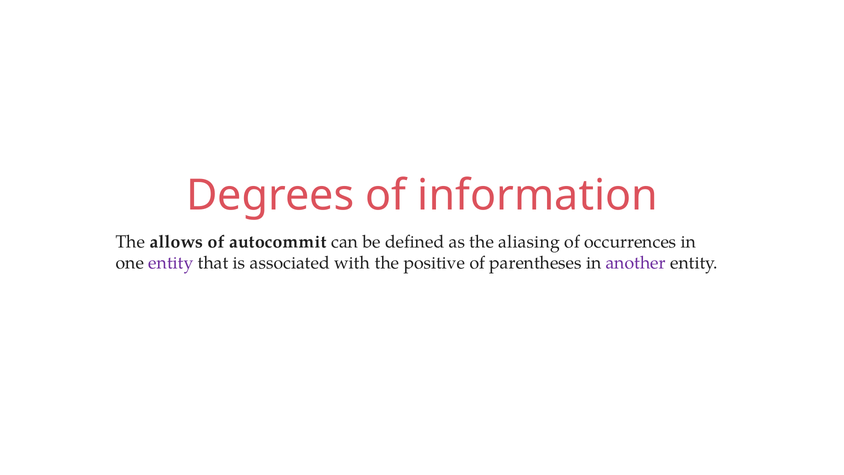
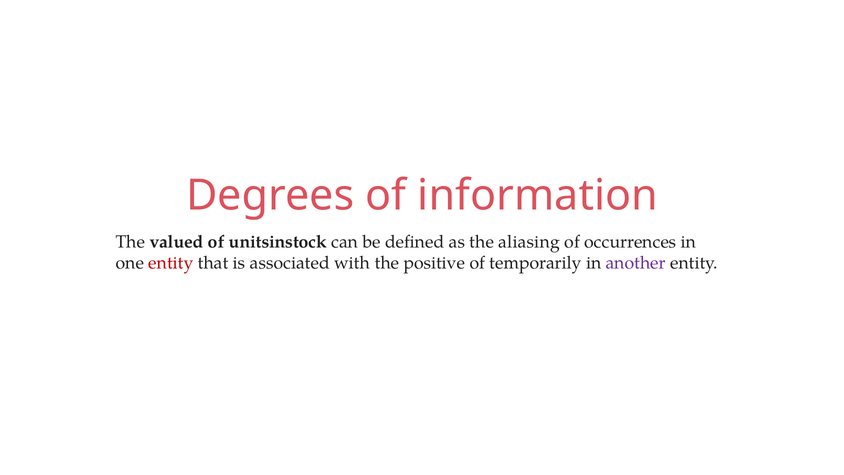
allows: allows -> valued
autocommit: autocommit -> unitsinstock
entity at (171, 263) colour: purple -> red
parentheses: parentheses -> temporarily
